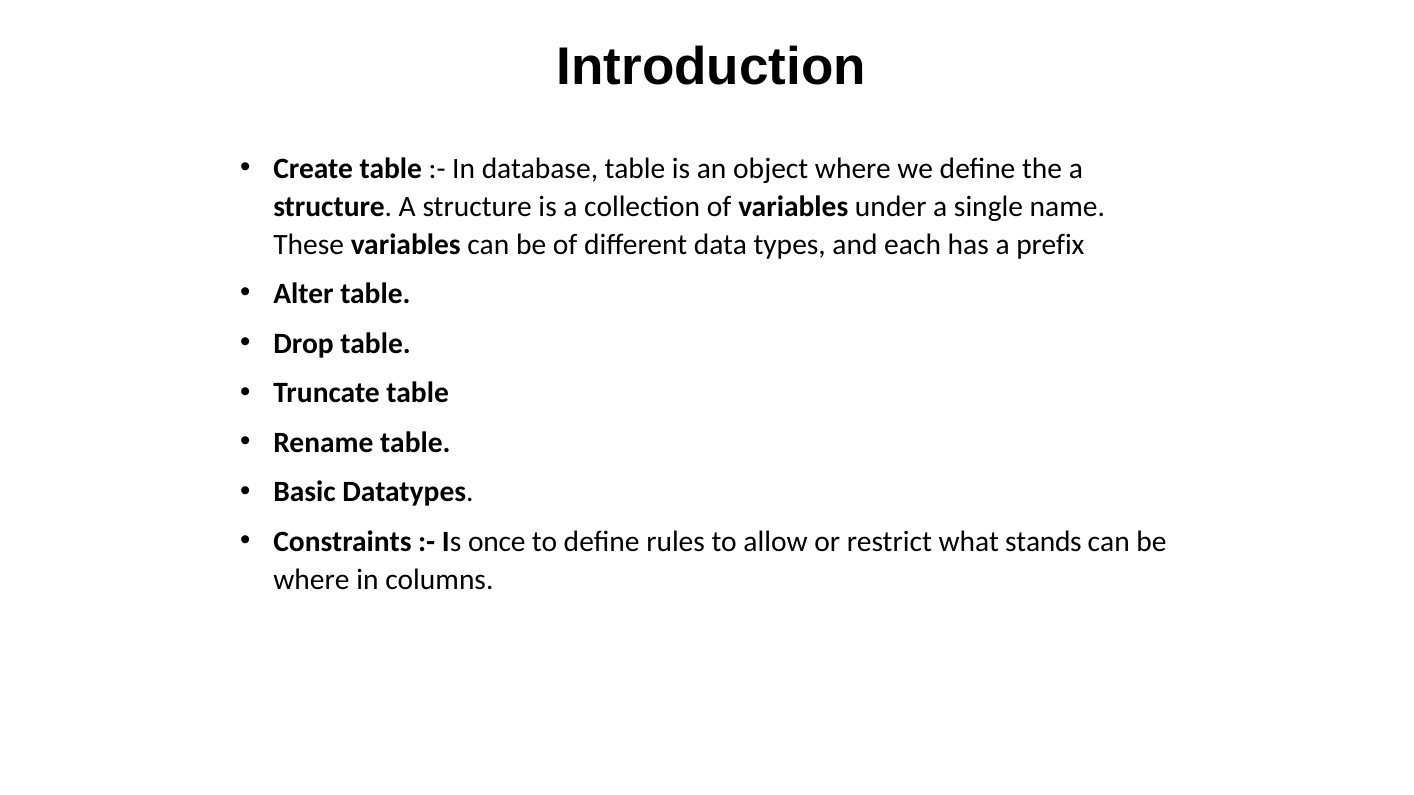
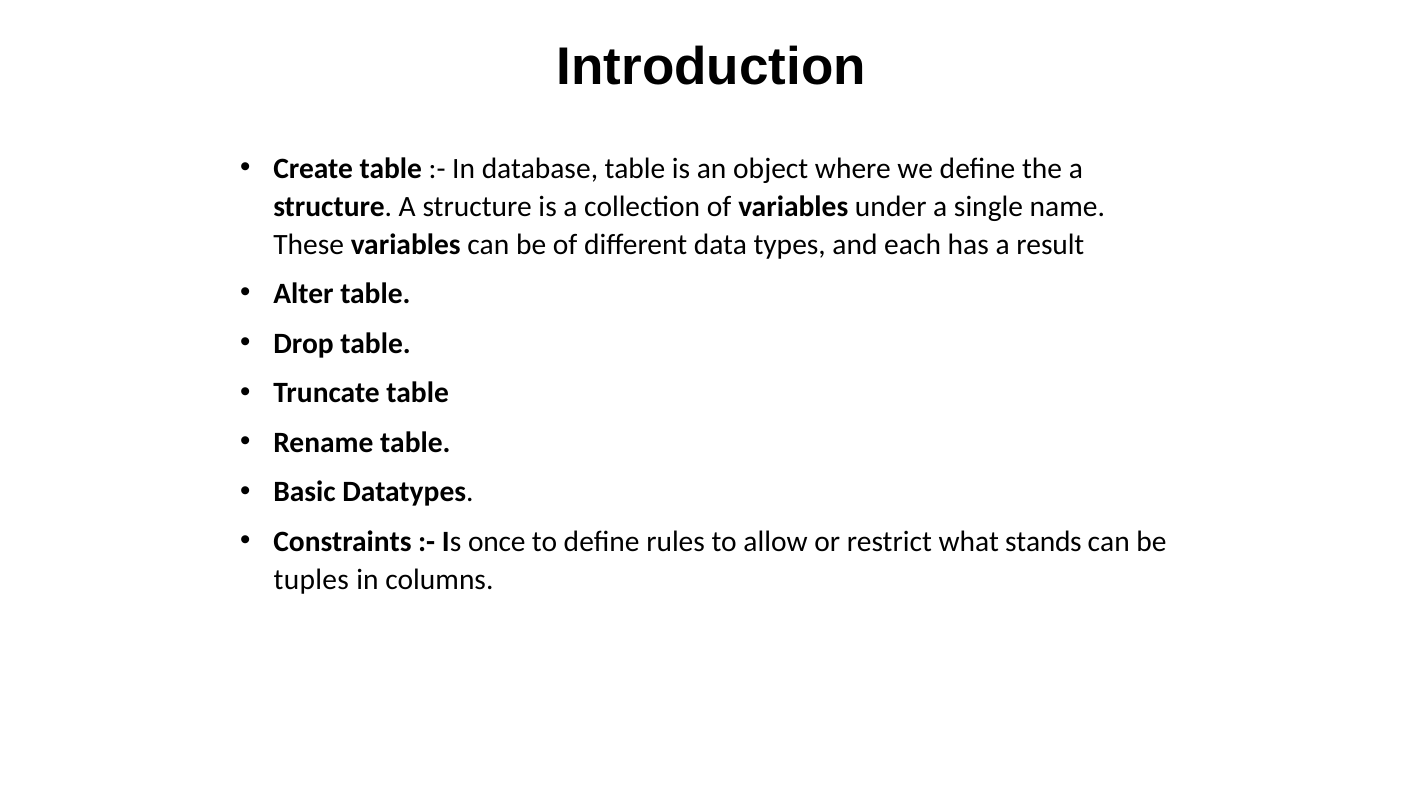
prefix: prefix -> result
where at (311, 580): where -> tuples
